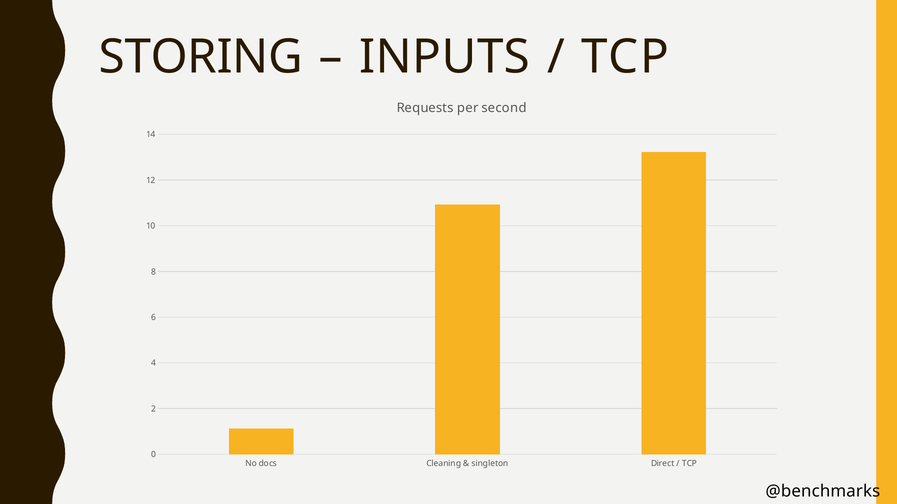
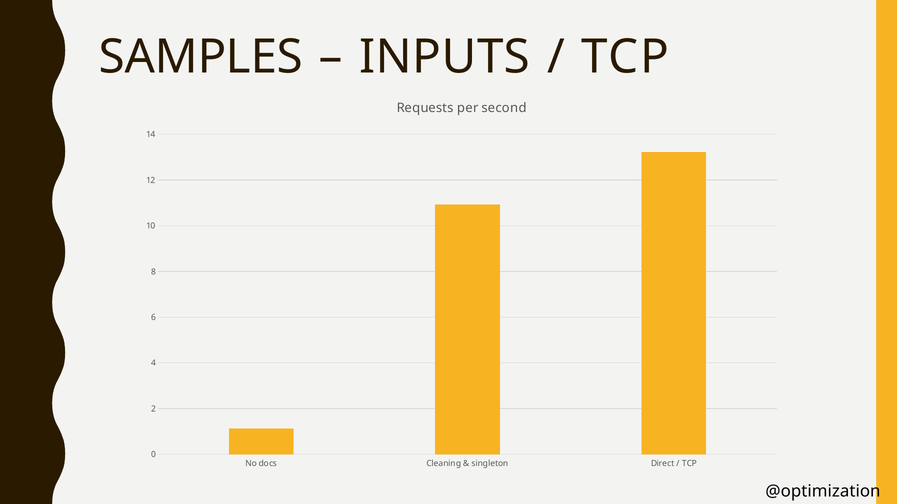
STORING: STORING -> SAMPLES
@benchmarks: @benchmarks -> @optimization
